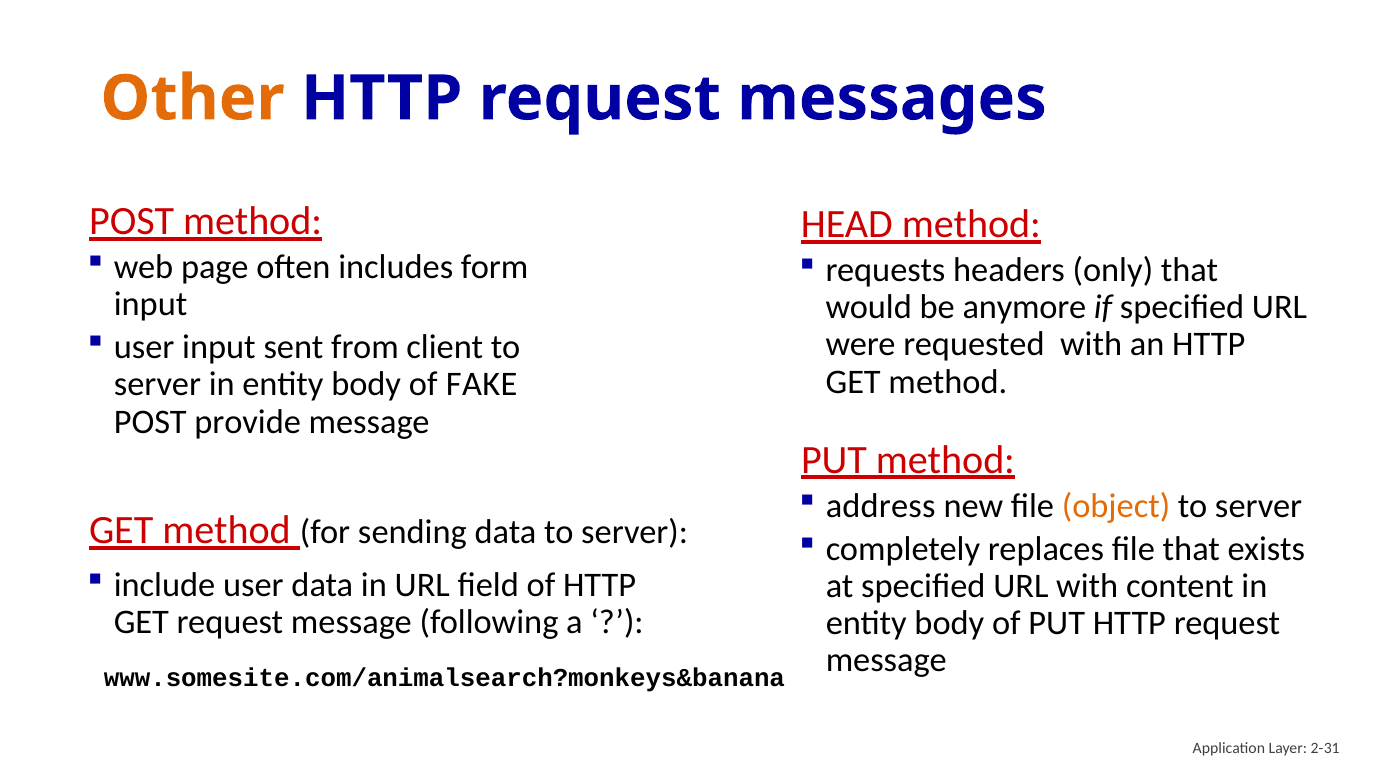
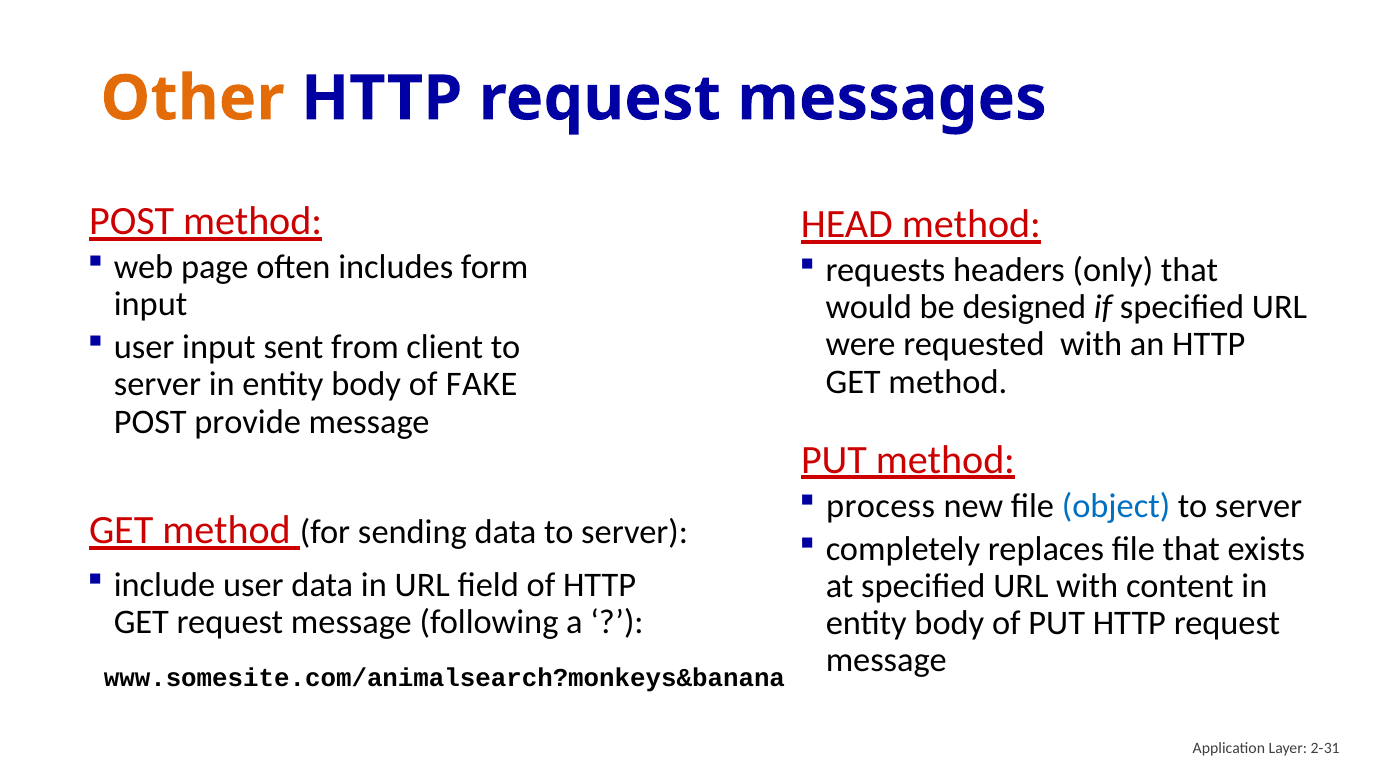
anymore: anymore -> designed
address: address -> process
object colour: orange -> blue
